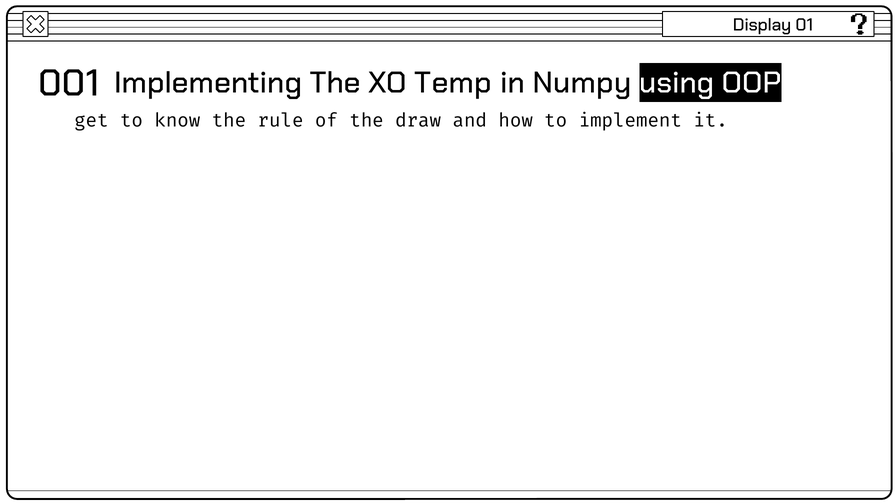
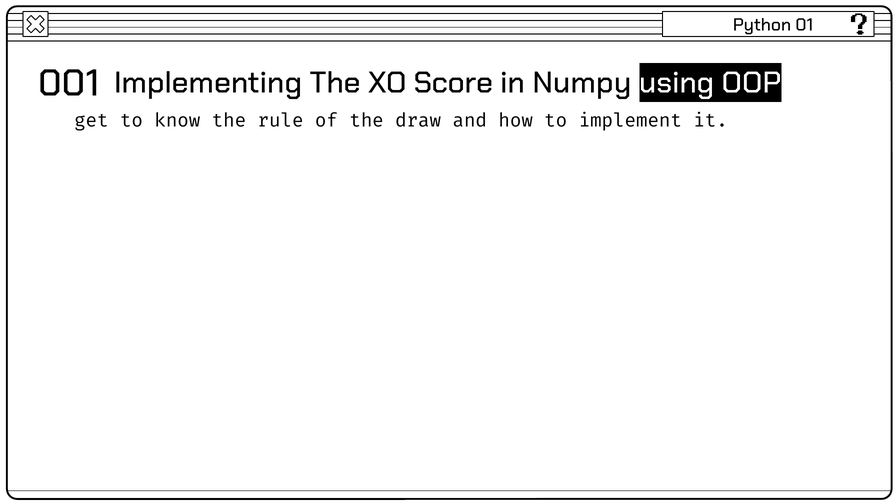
Display: Display -> Python
Temp: Temp -> Score
